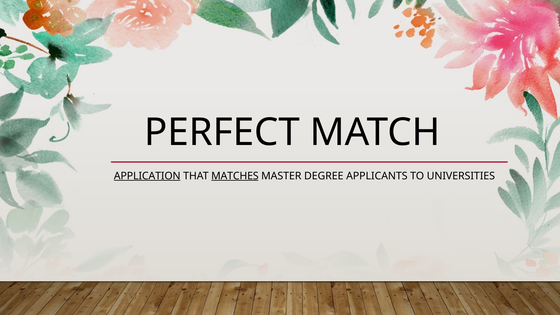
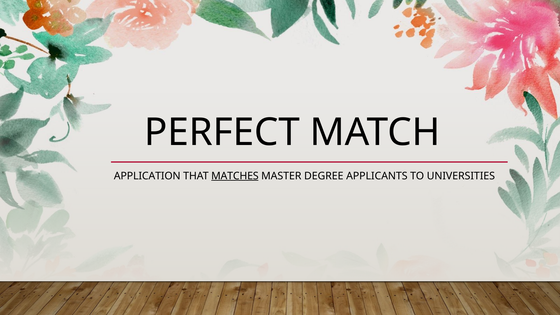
APPLICATION underline: present -> none
